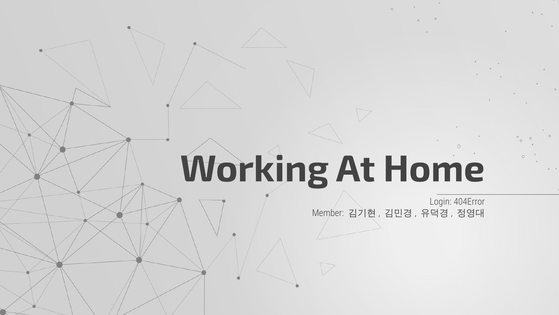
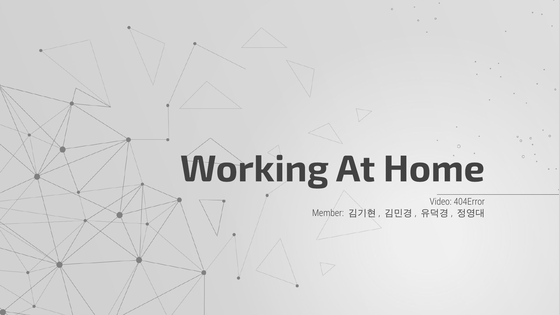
Login: Login -> Video
